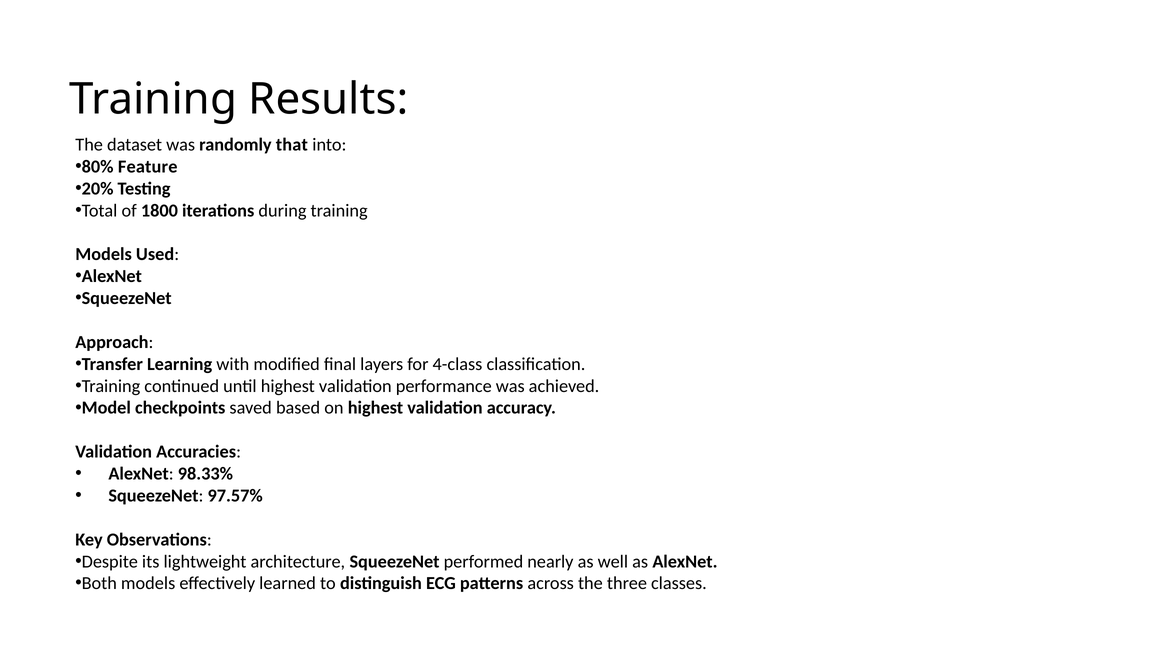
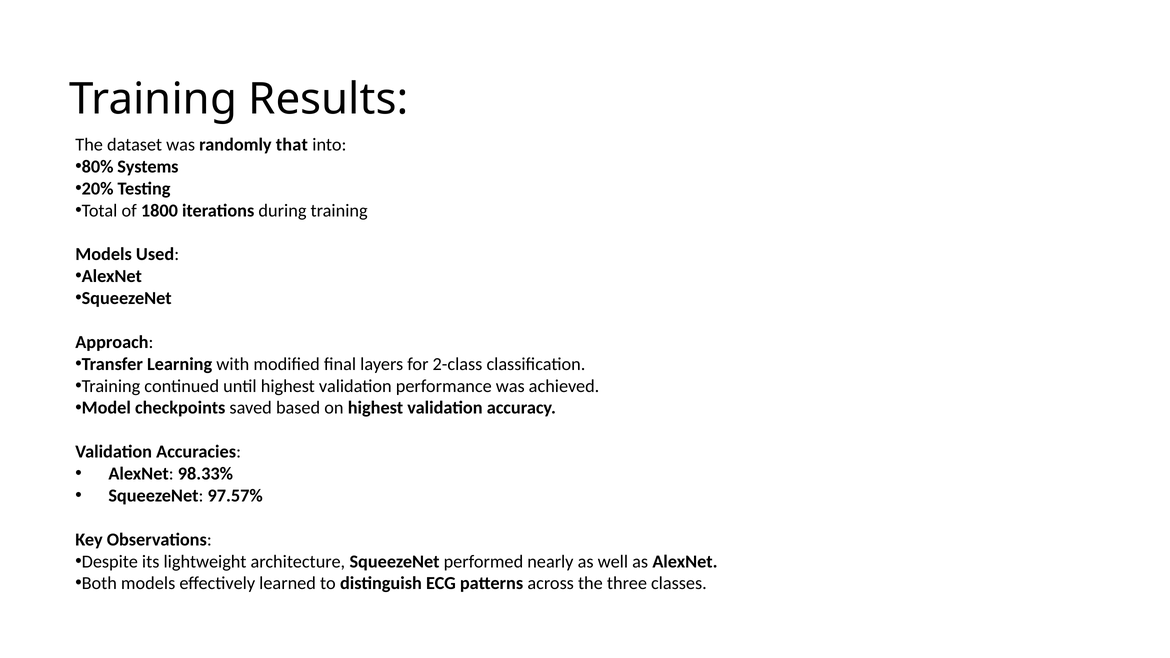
Feature: Feature -> Systems
4-class: 4-class -> 2-class
